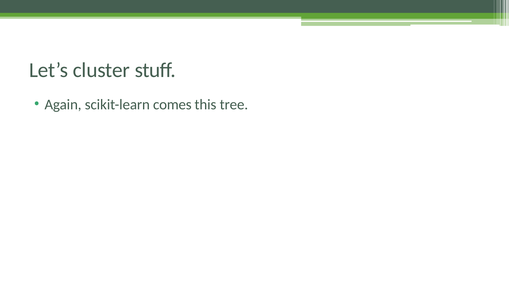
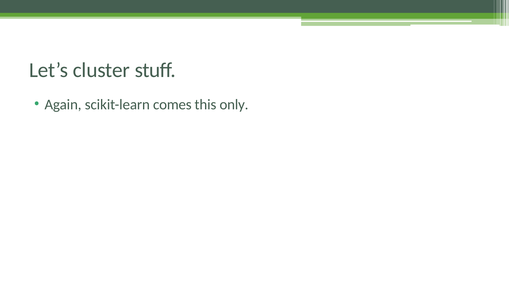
tree: tree -> only
